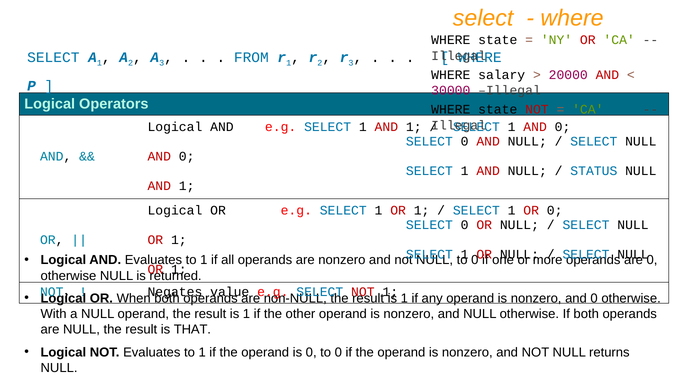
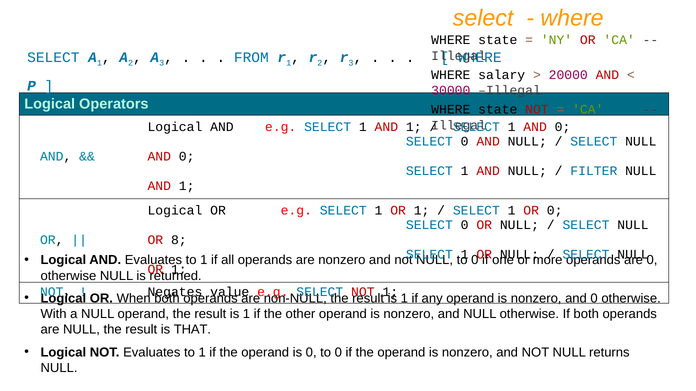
STATUS: STATUS -> FILTER
1 at (179, 240): 1 -> 8
